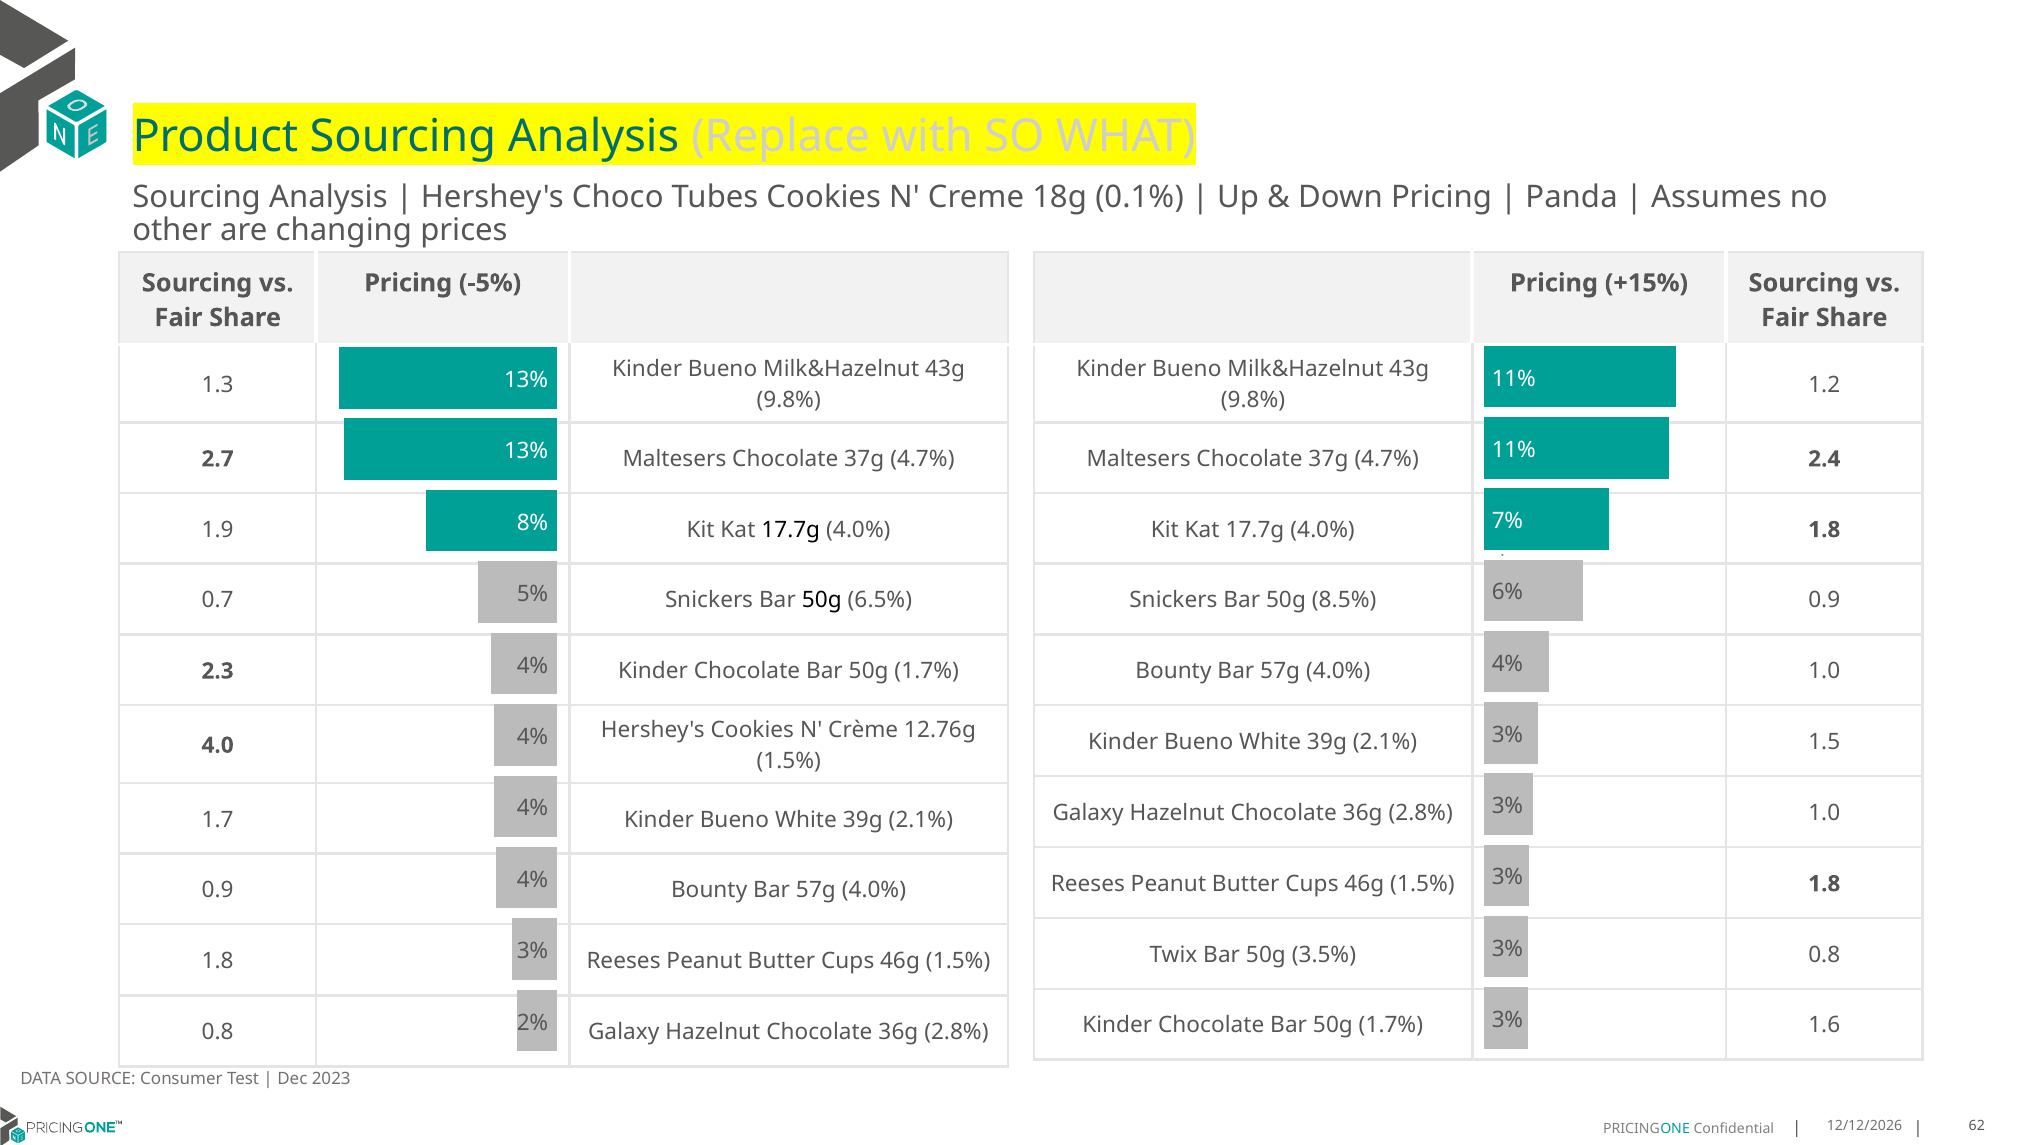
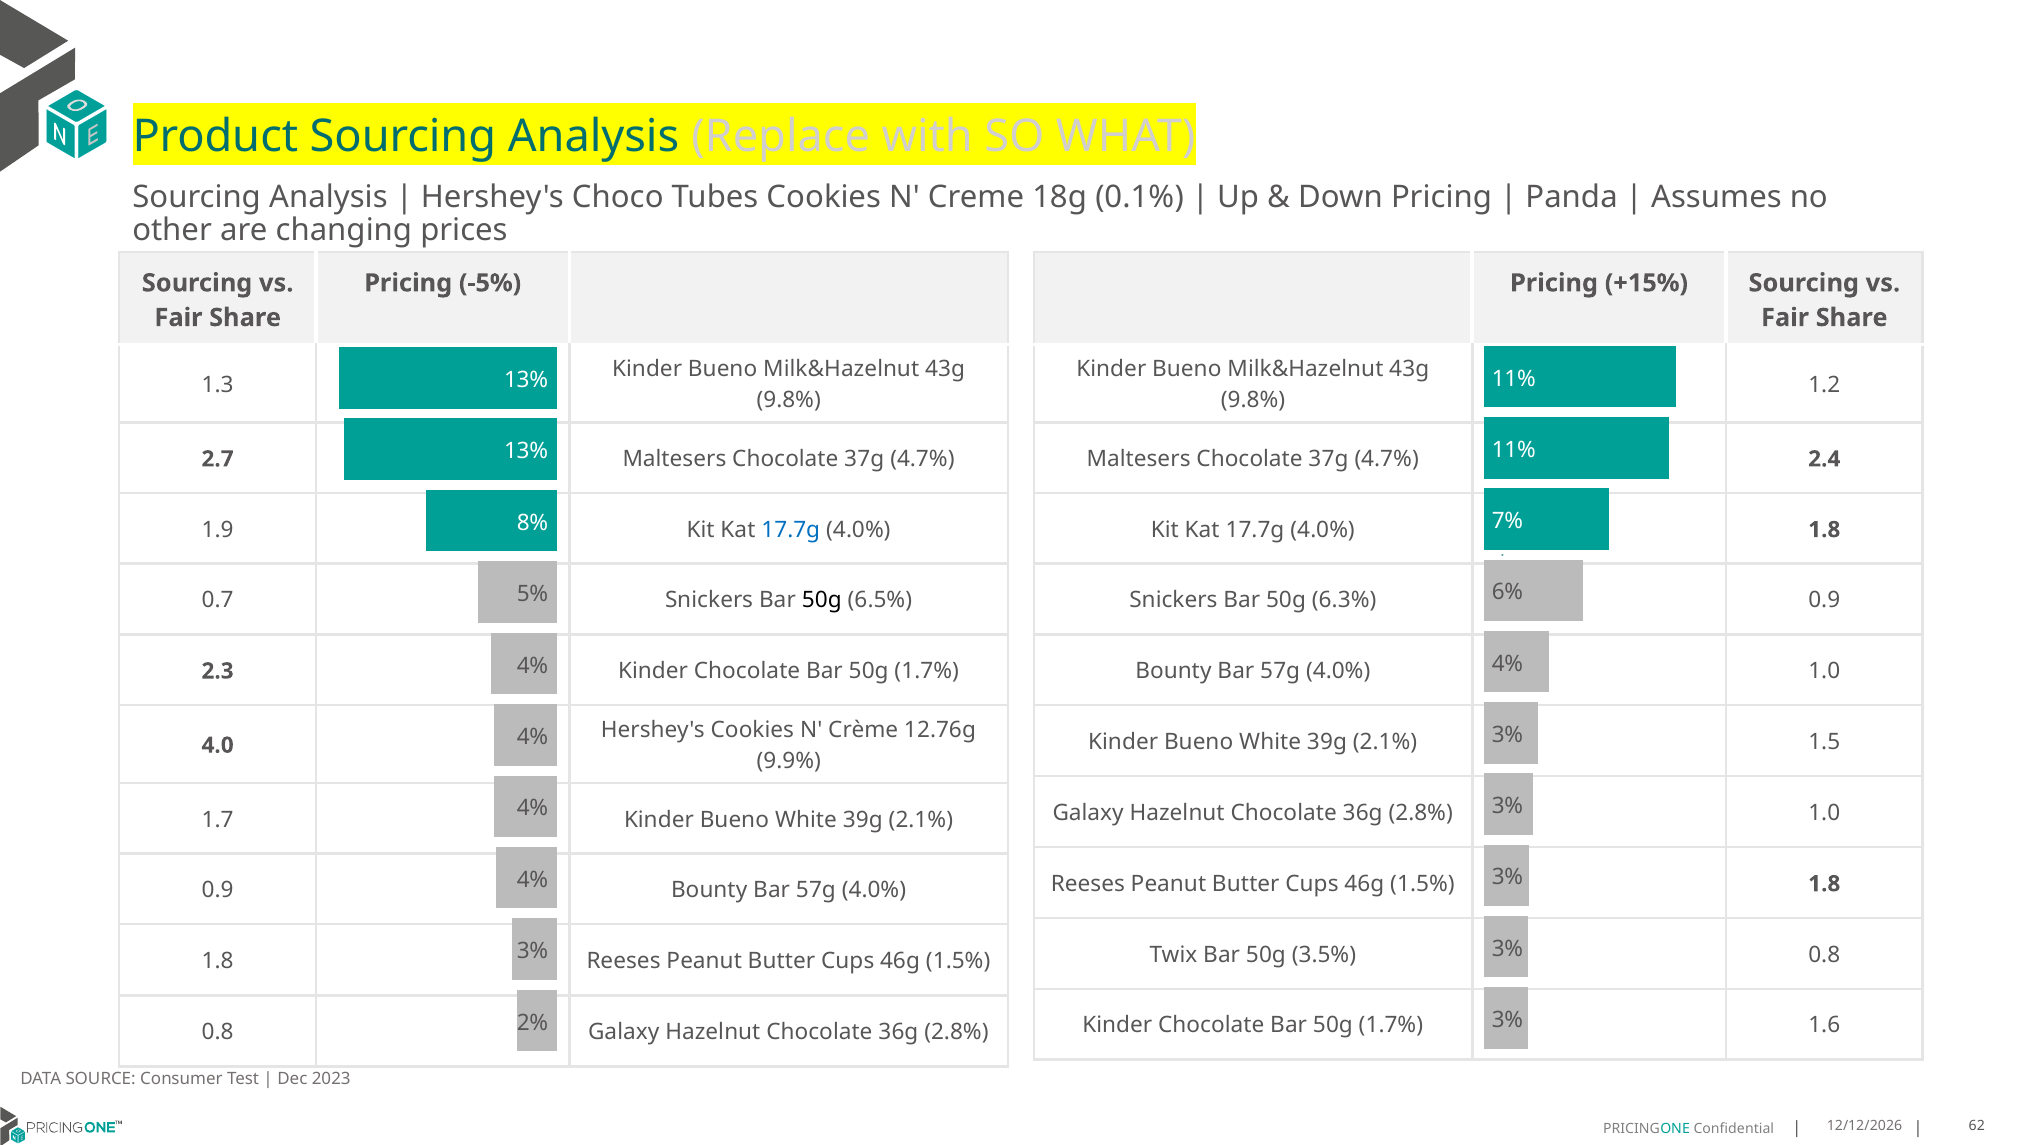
17.7g at (791, 530) colour: black -> blue
8.5%: 8.5% -> 6.3%
1.5% at (789, 761): 1.5% -> 9.9%
